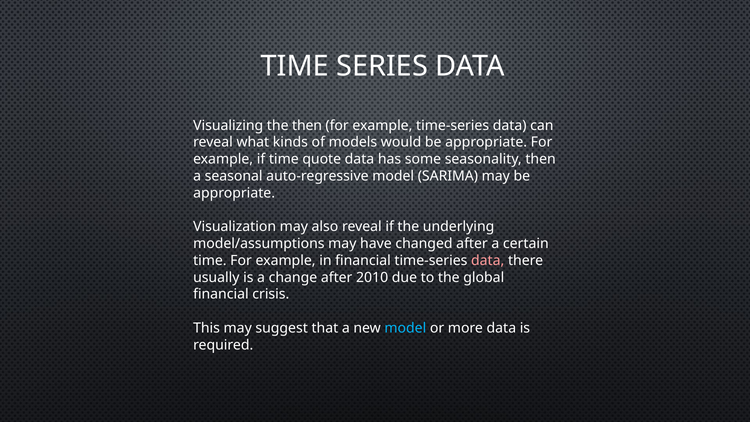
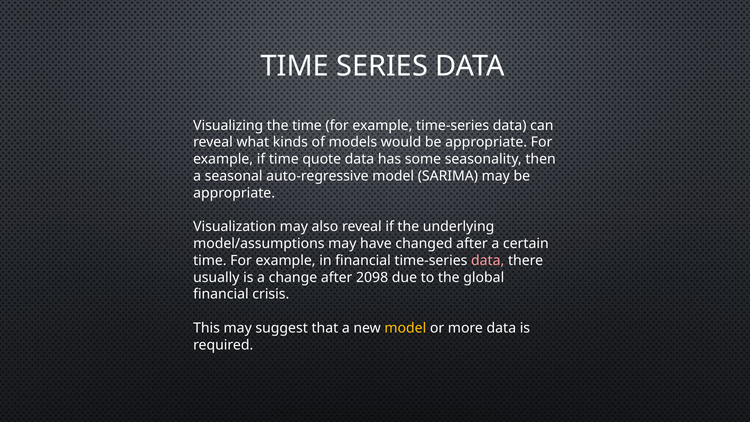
the then: then -> time
2010: 2010 -> 2098
model at (405, 328) colour: light blue -> yellow
